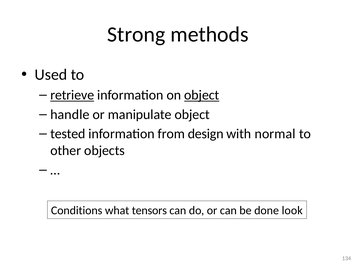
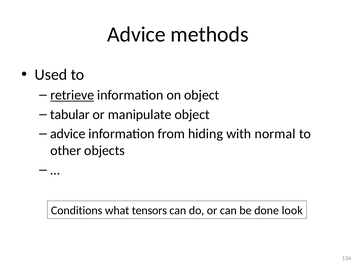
Strong at (136, 34): Strong -> Advice
object at (202, 95) underline: present -> none
handle: handle -> tabular
tested at (68, 134): tested -> advice
design: design -> hiding
